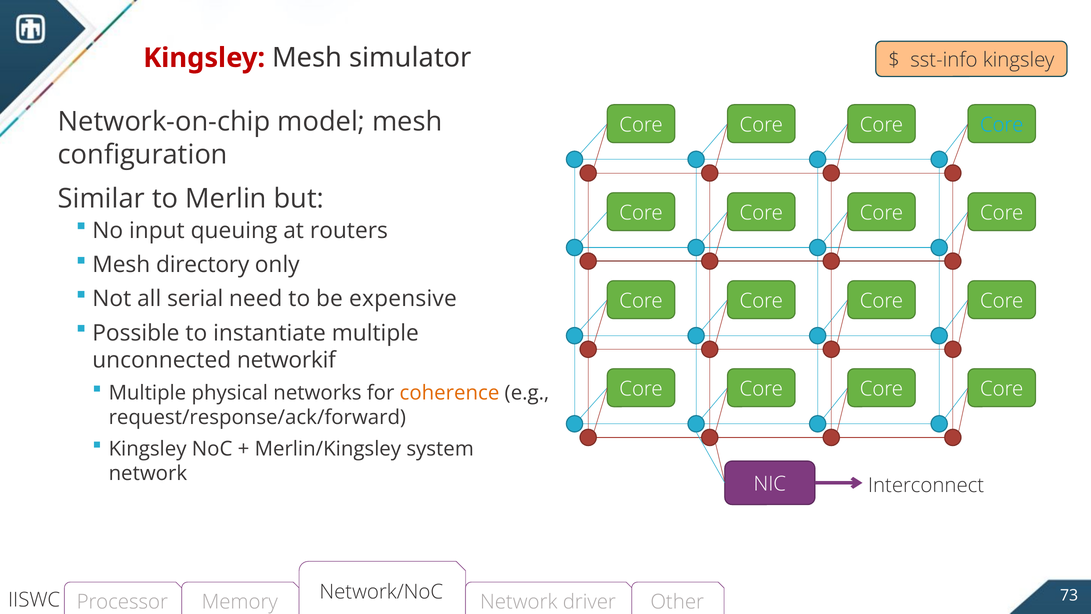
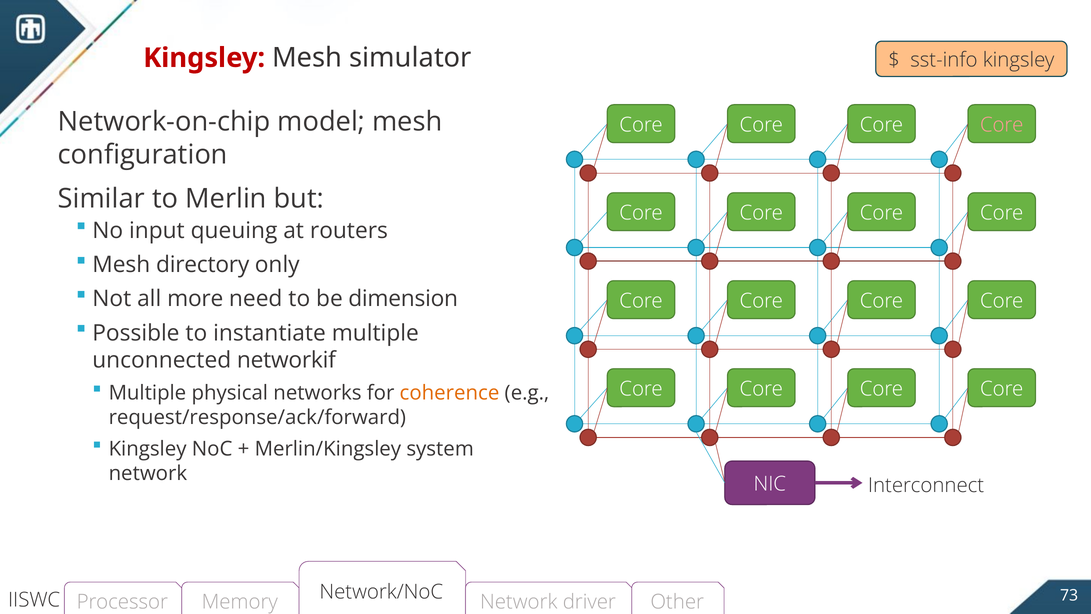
Core at (1002, 125) colour: light blue -> pink
serial: serial -> more
expensive: expensive -> dimension
